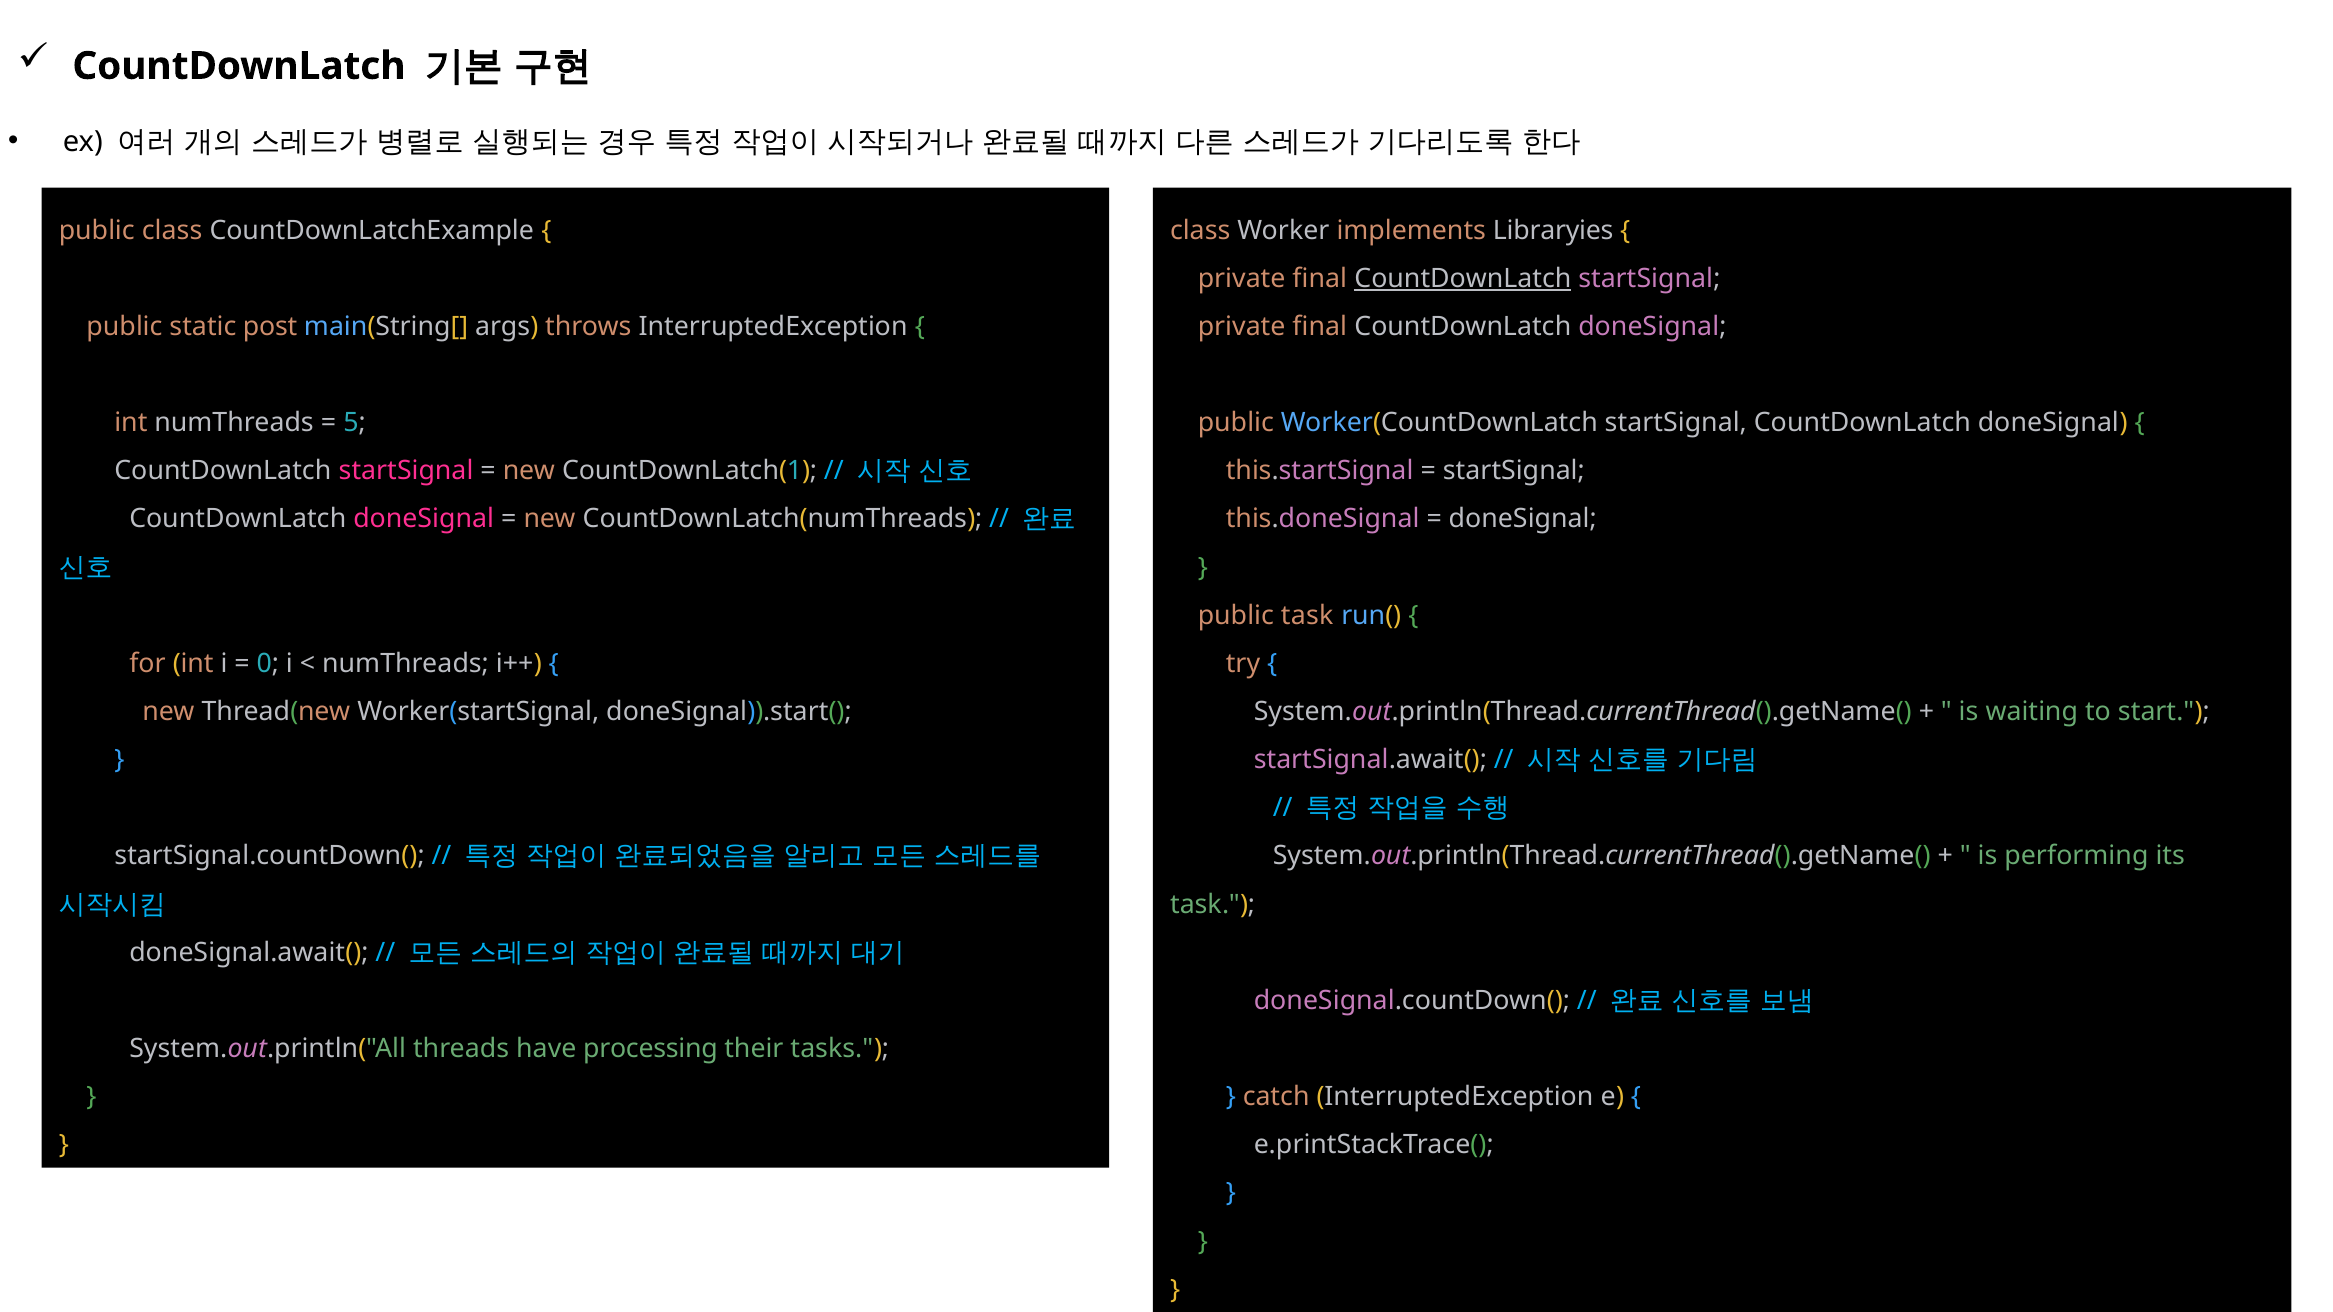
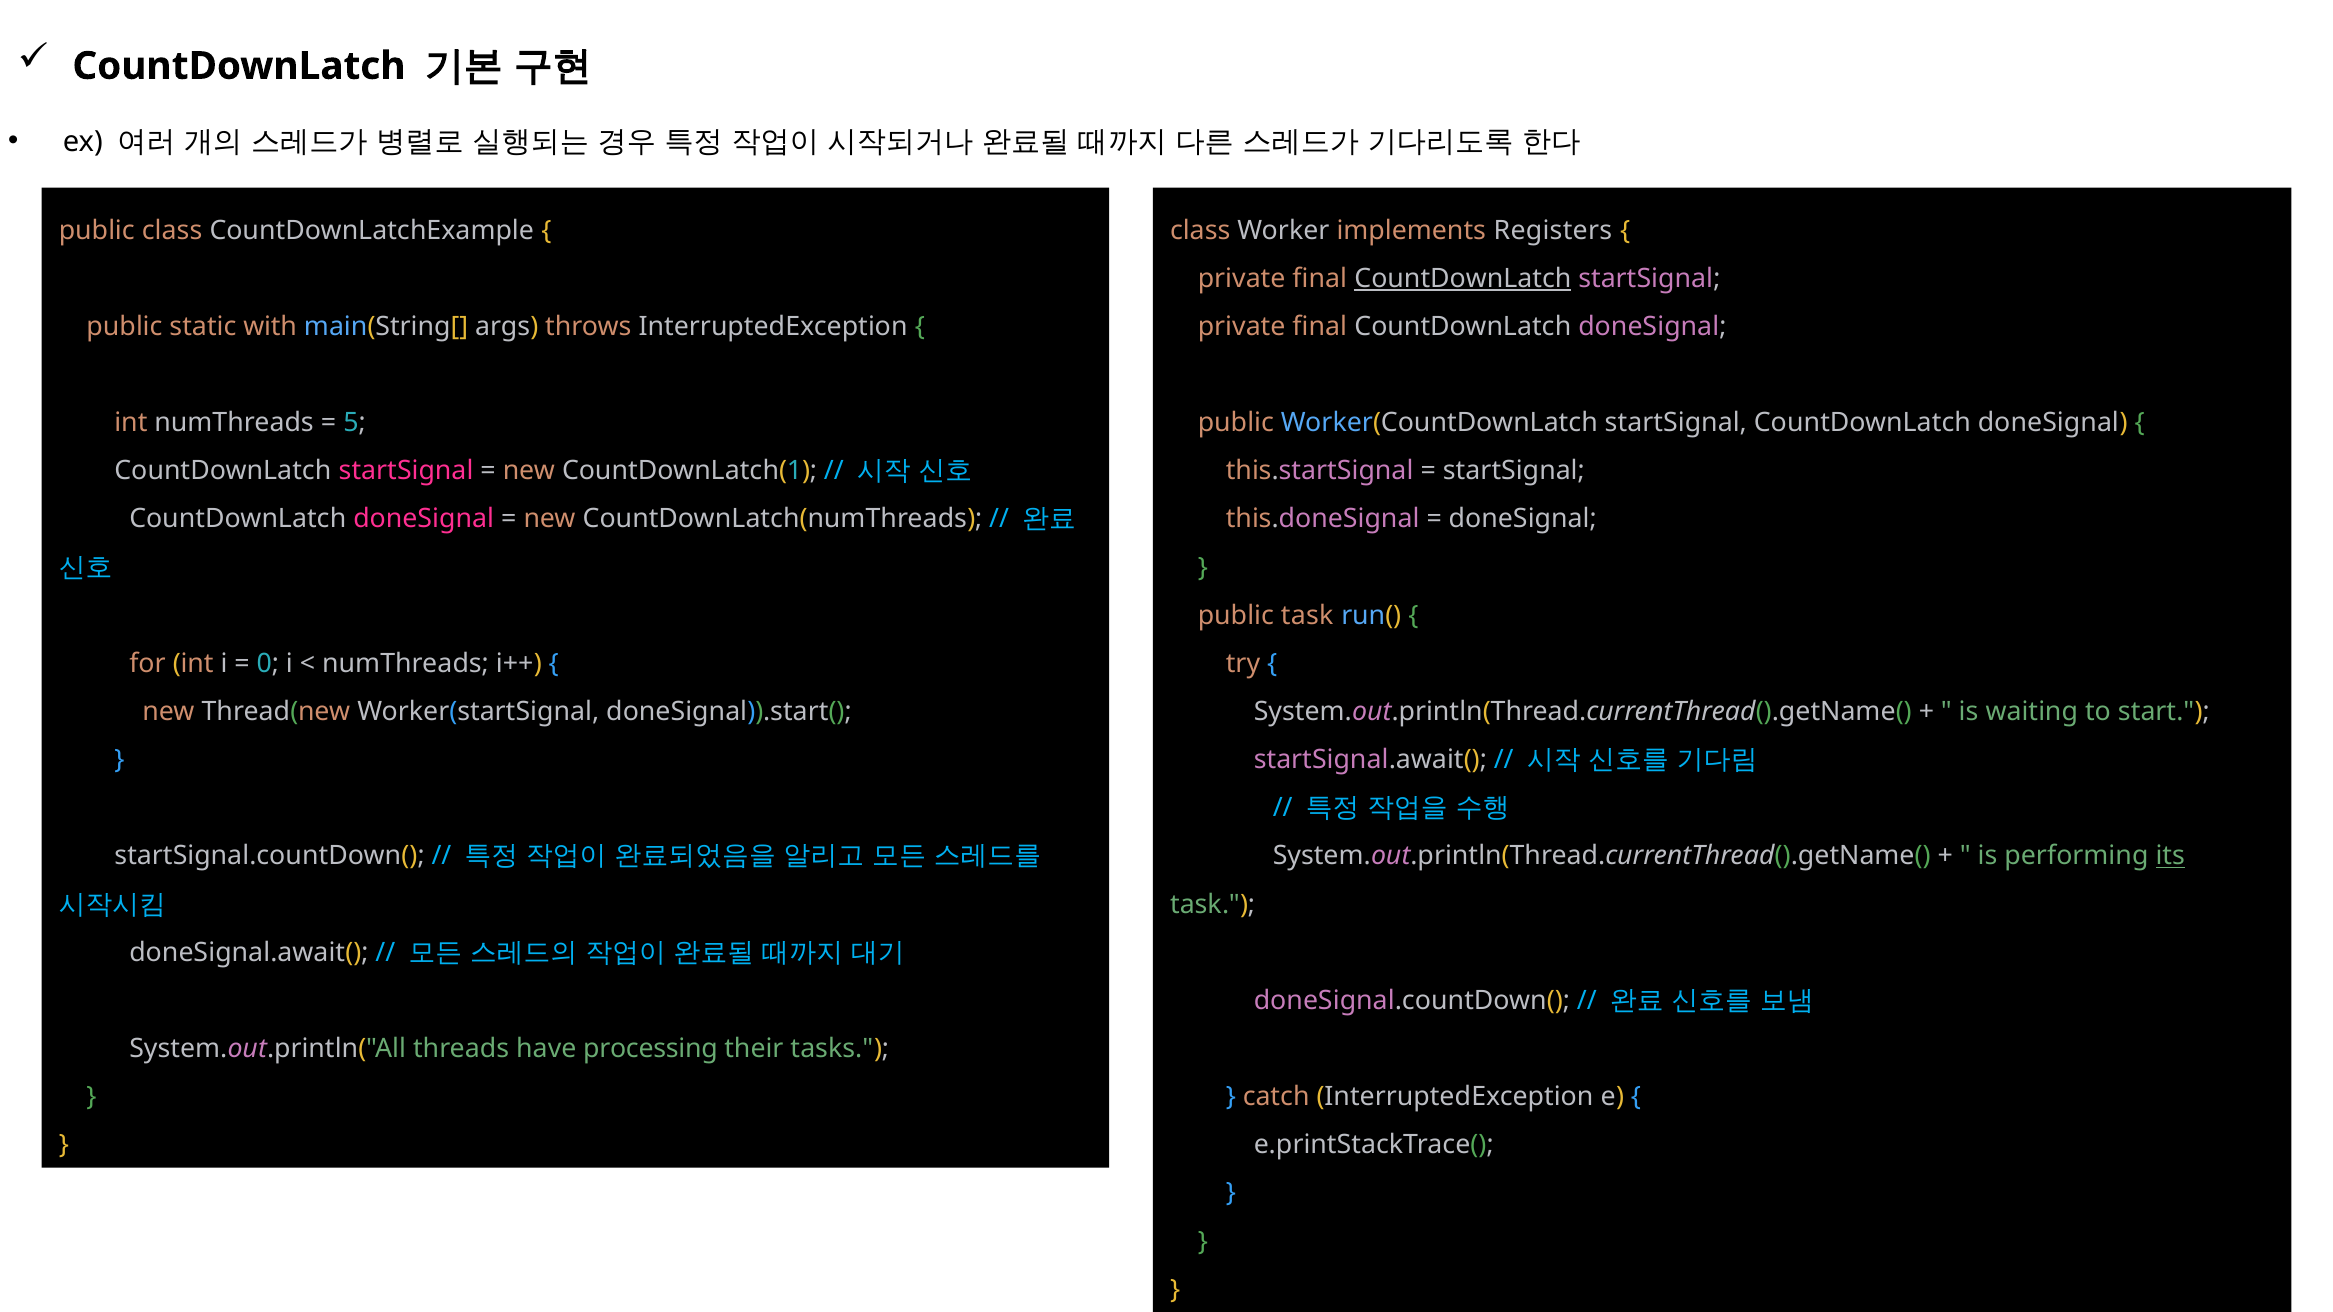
Libraryies: Libraryies -> Registers
post: post -> with
its underline: none -> present
